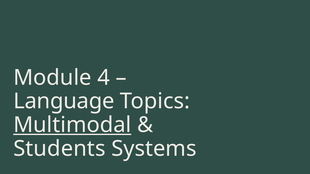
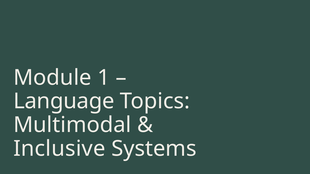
4: 4 -> 1
Multimodal underline: present -> none
Students: Students -> Inclusive
